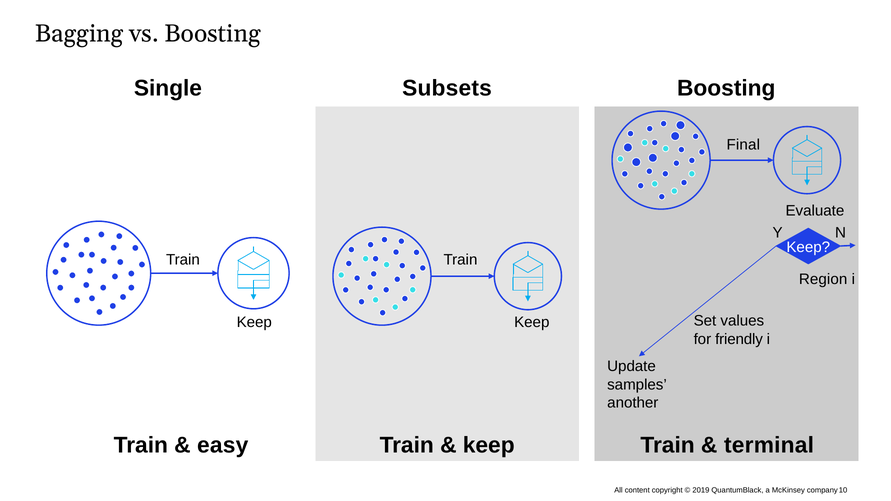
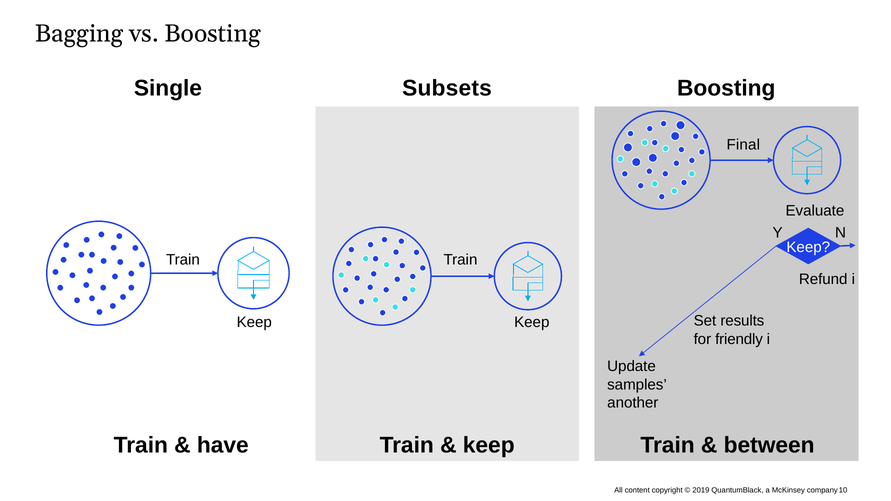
Region: Region -> Refund
values: values -> results
easy: easy -> have
terminal: terminal -> between
